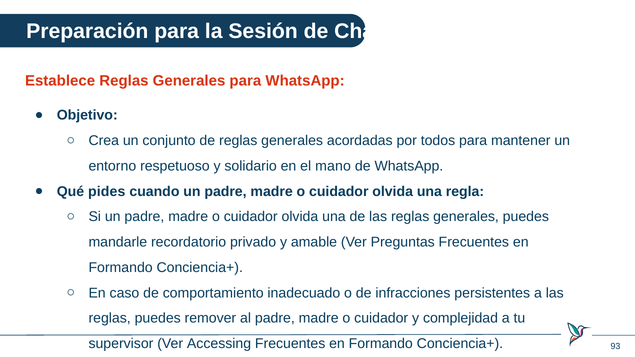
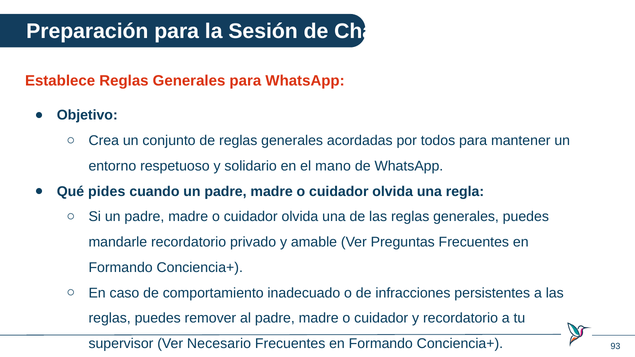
y complejidad: complejidad -> recordatorio
Accessing: Accessing -> Necesario
